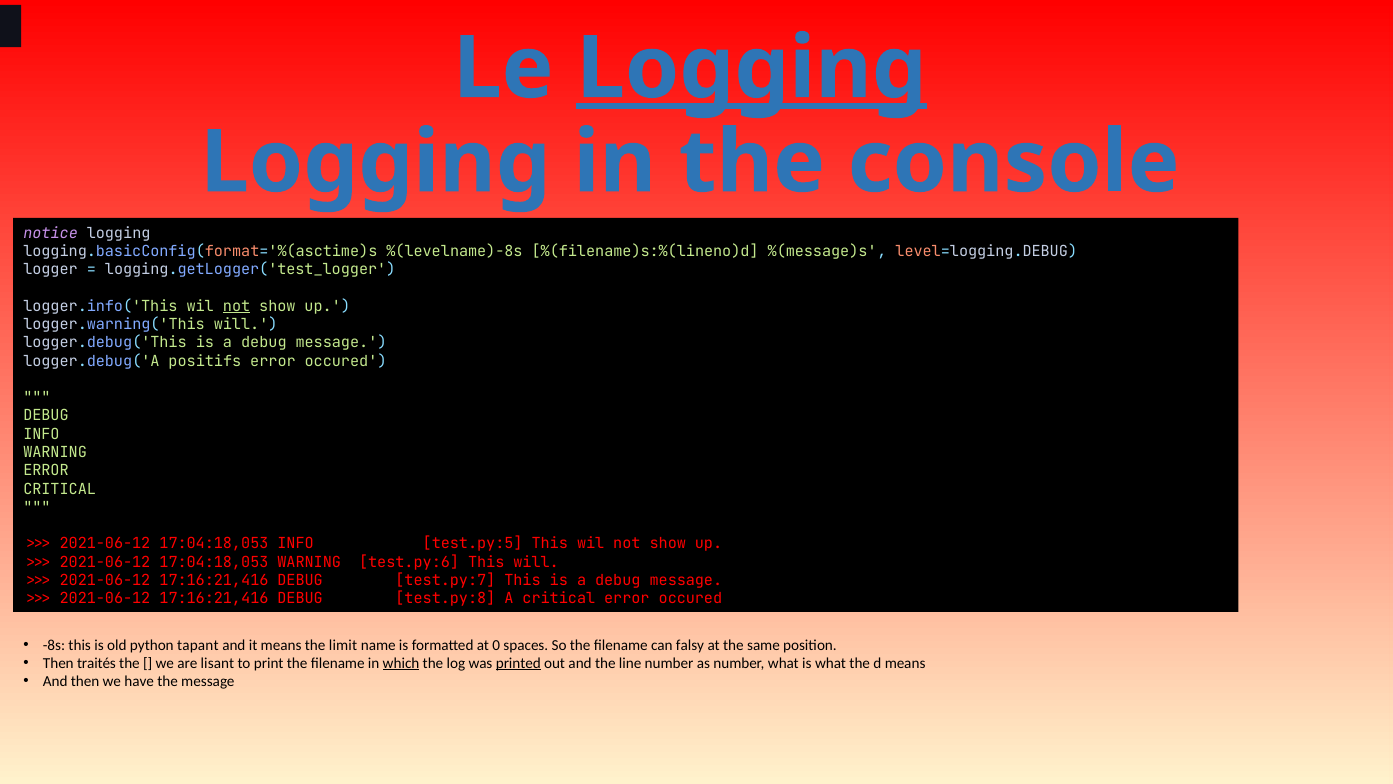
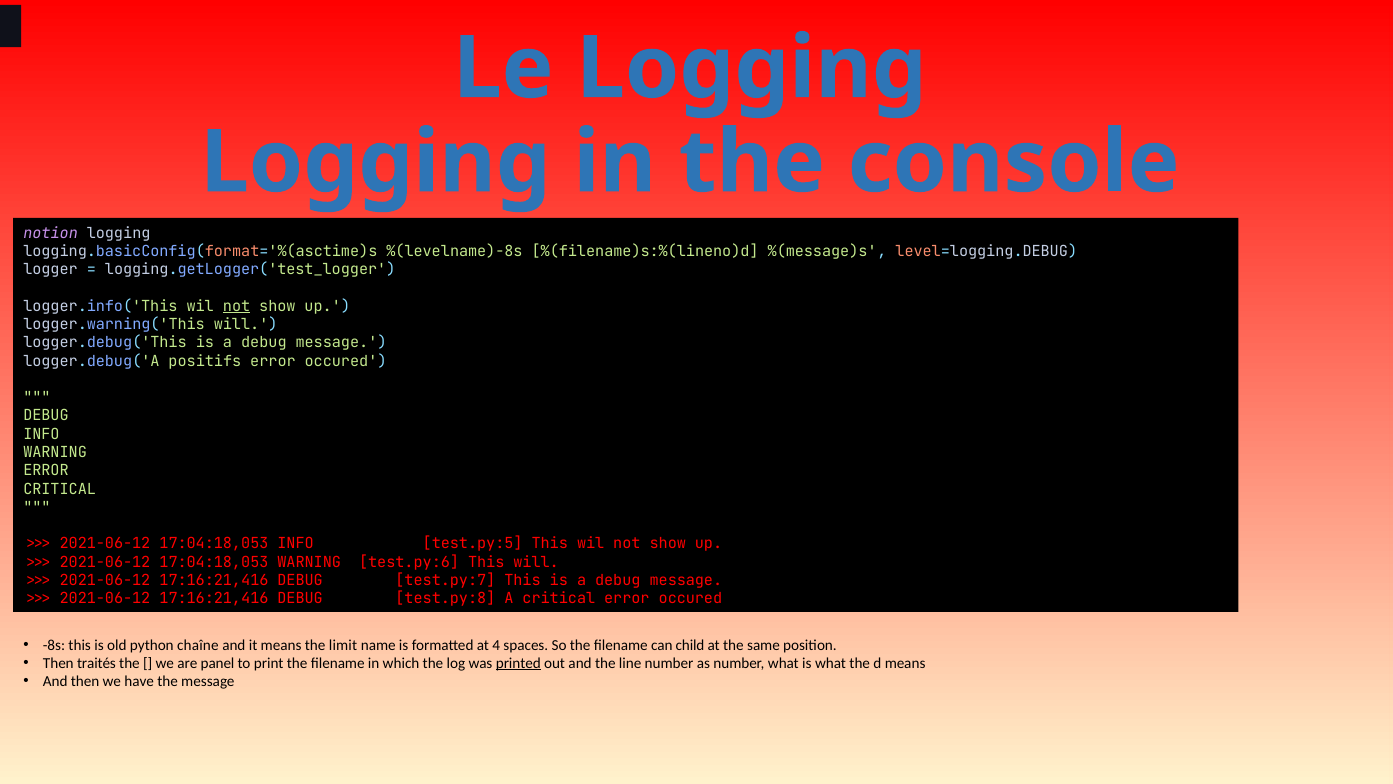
Logging at (752, 68) underline: present -> none
notice: notice -> notion
tapant: tapant -> chaîne
0: 0 -> 4
falsy: falsy -> child
lisant: lisant -> panel
which underline: present -> none
